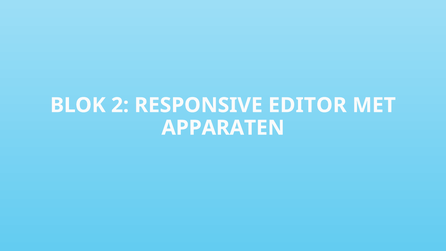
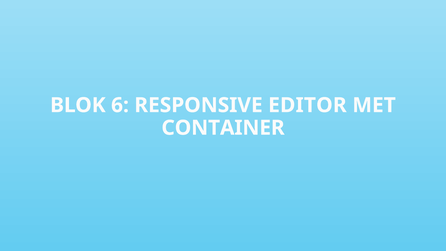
2: 2 -> 6
APPARATEN: APPARATEN -> CONTAINER
